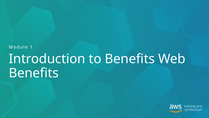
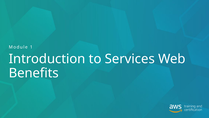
to Benefits: Benefits -> Services
